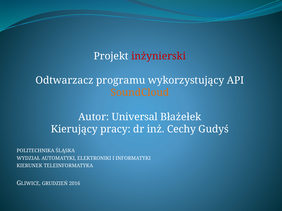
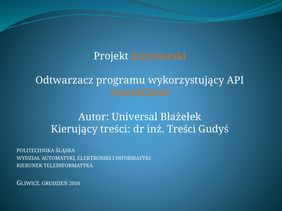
inżynierski colour: red -> orange
Kierujący pracy: pracy -> treści
inż Cechy: Cechy -> Treści
